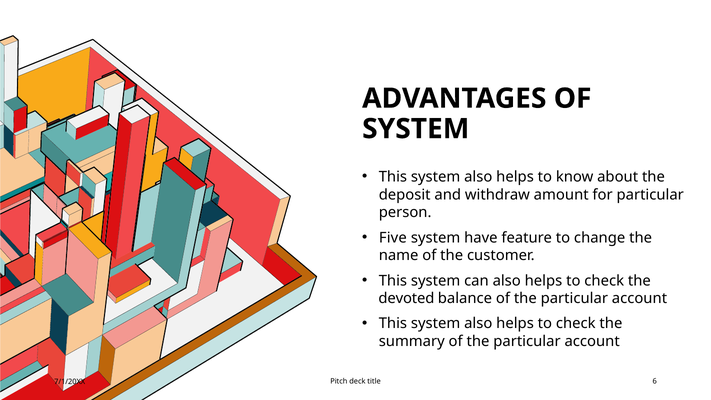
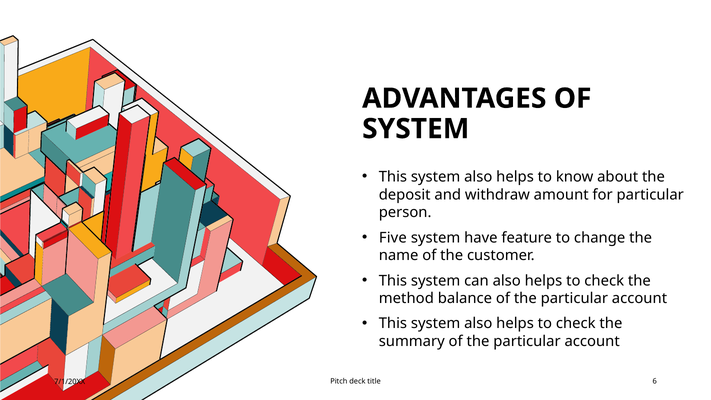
devoted: devoted -> method
